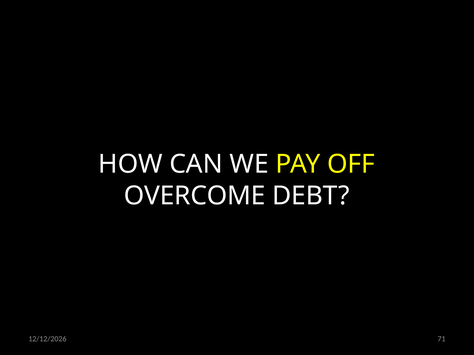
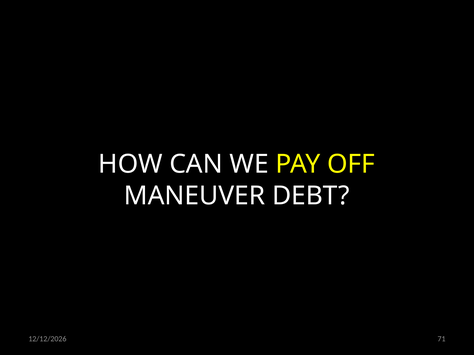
OVERCOME: OVERCOME -> MANEUVER
